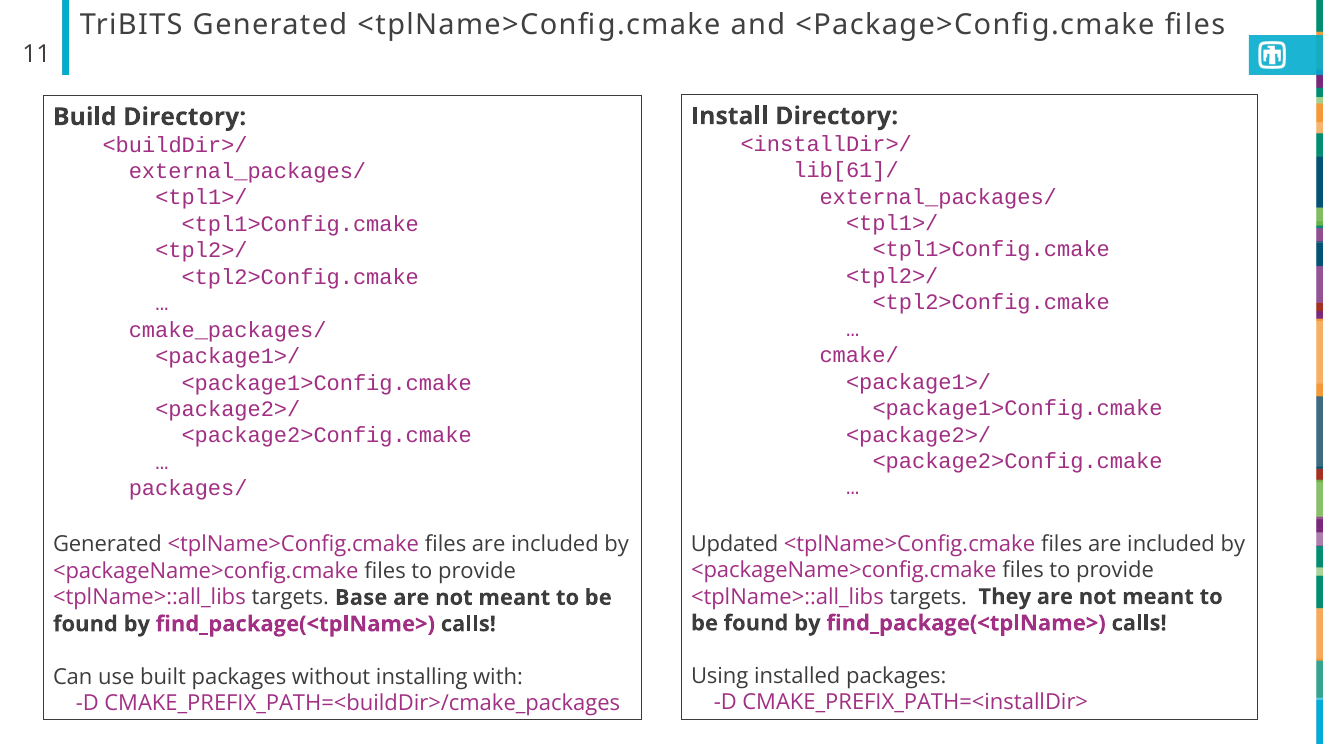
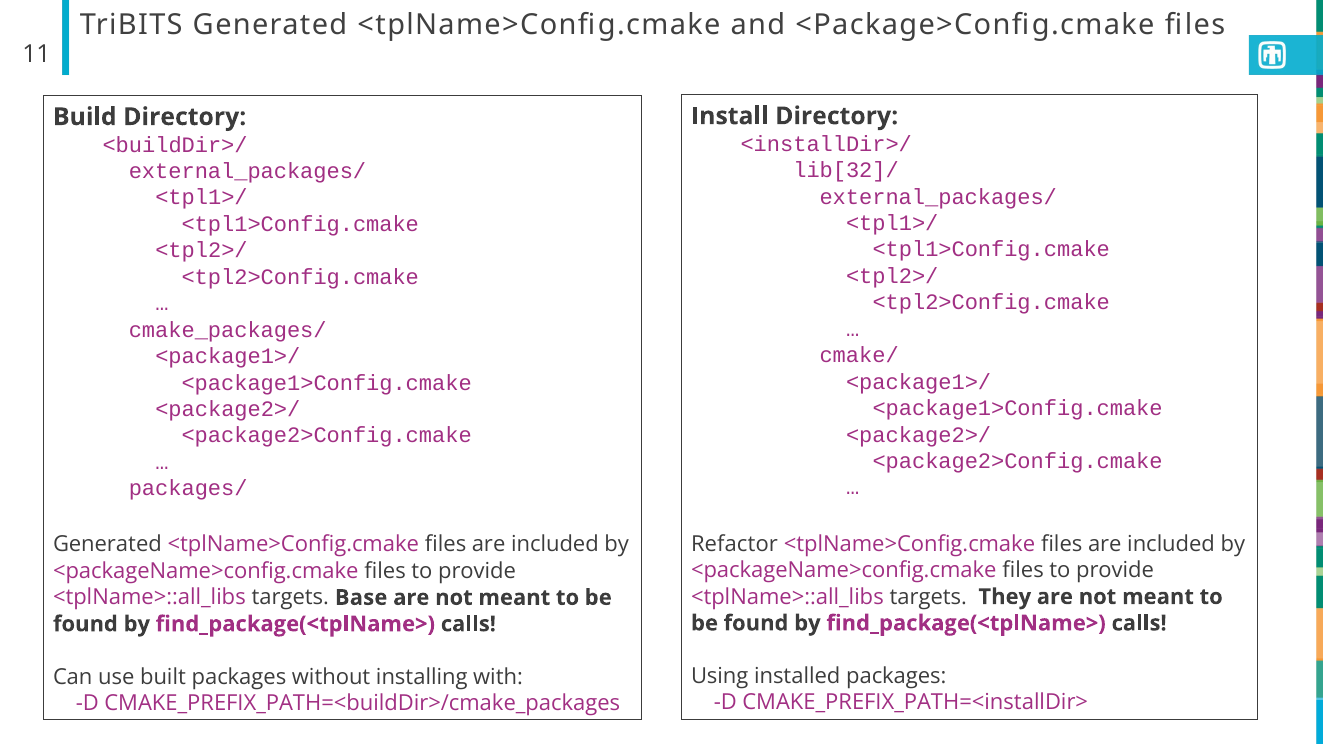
lib[61]/: lib[61]/ -> lib[32]/
Updated: Updated -> Refactor
